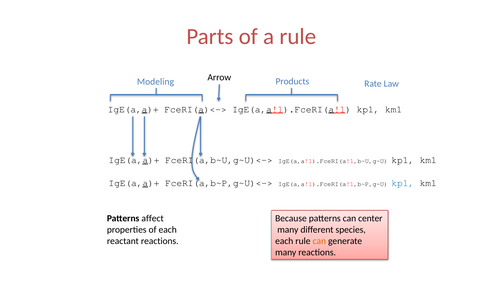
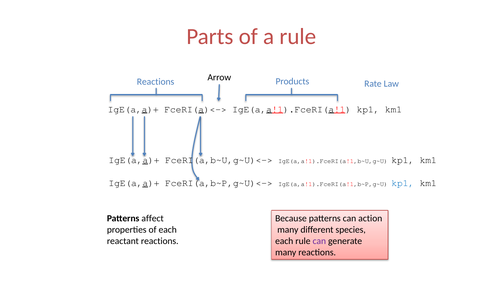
Modeling at (156, 82): Modeling -> Reactions
center: center -> action
can at (319, 241) colour: orange -> purple
